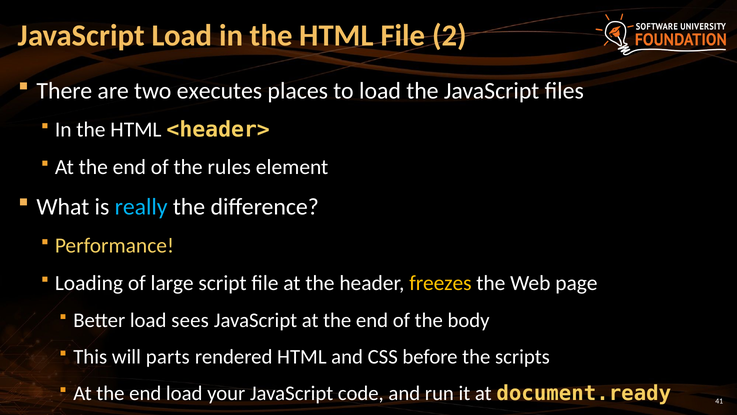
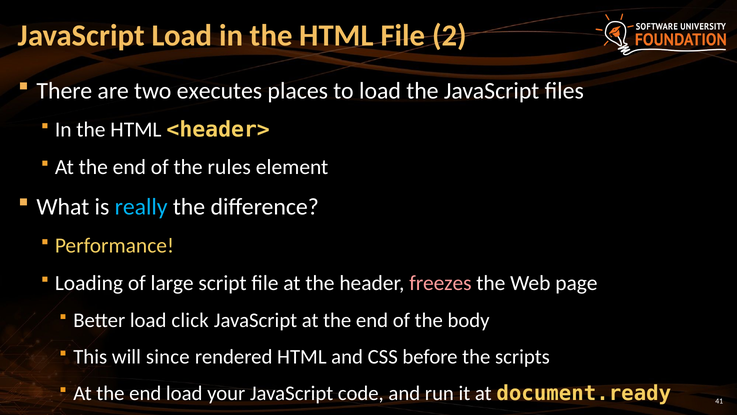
freezes colour: yellow -> pink
sees: sees -> click
parts: parts -> since
